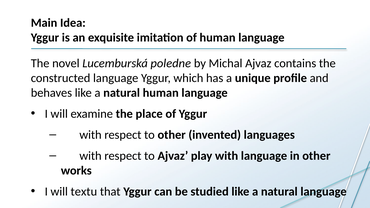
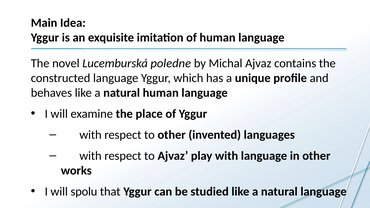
textu: textu -> spolu
